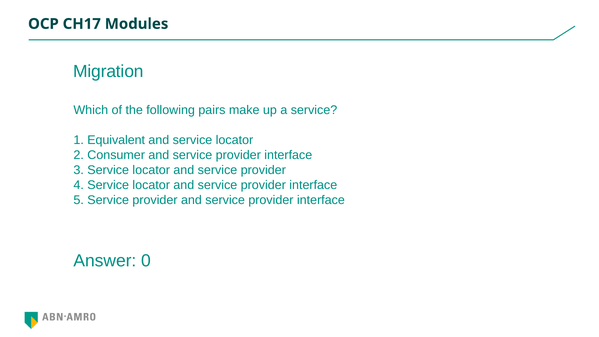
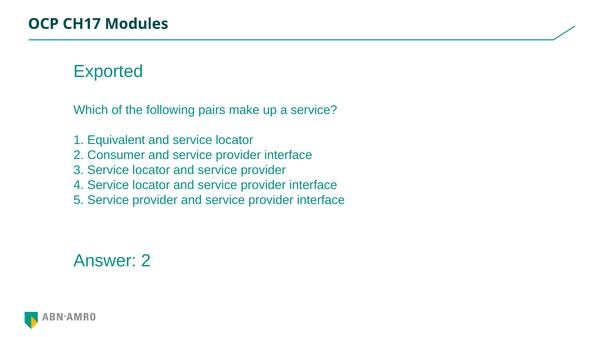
Migration: Migration -> Exported
Answer 0: 0 -> 2
